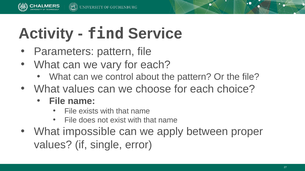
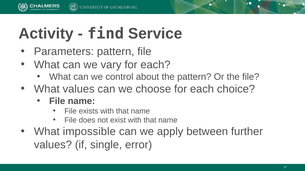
proper: proper -> further
